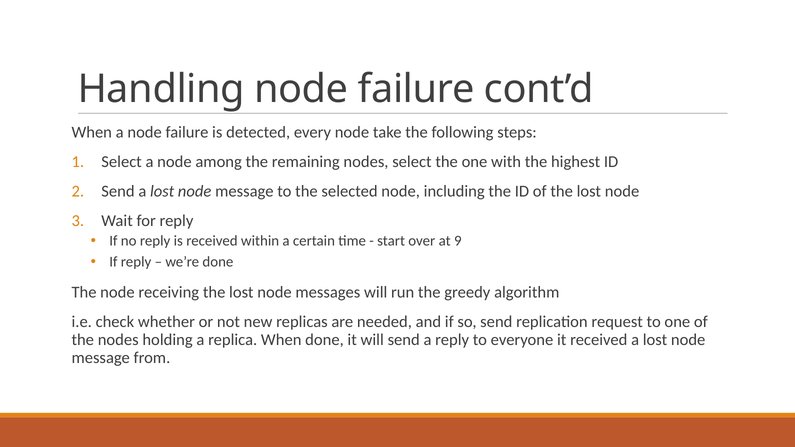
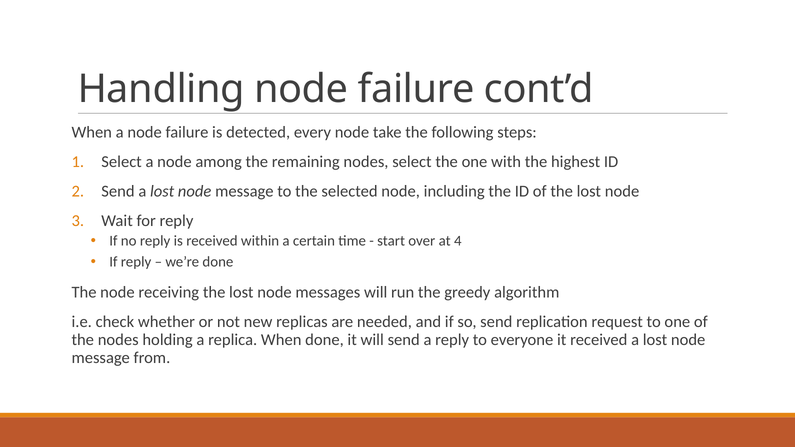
9: 9 -> 4
